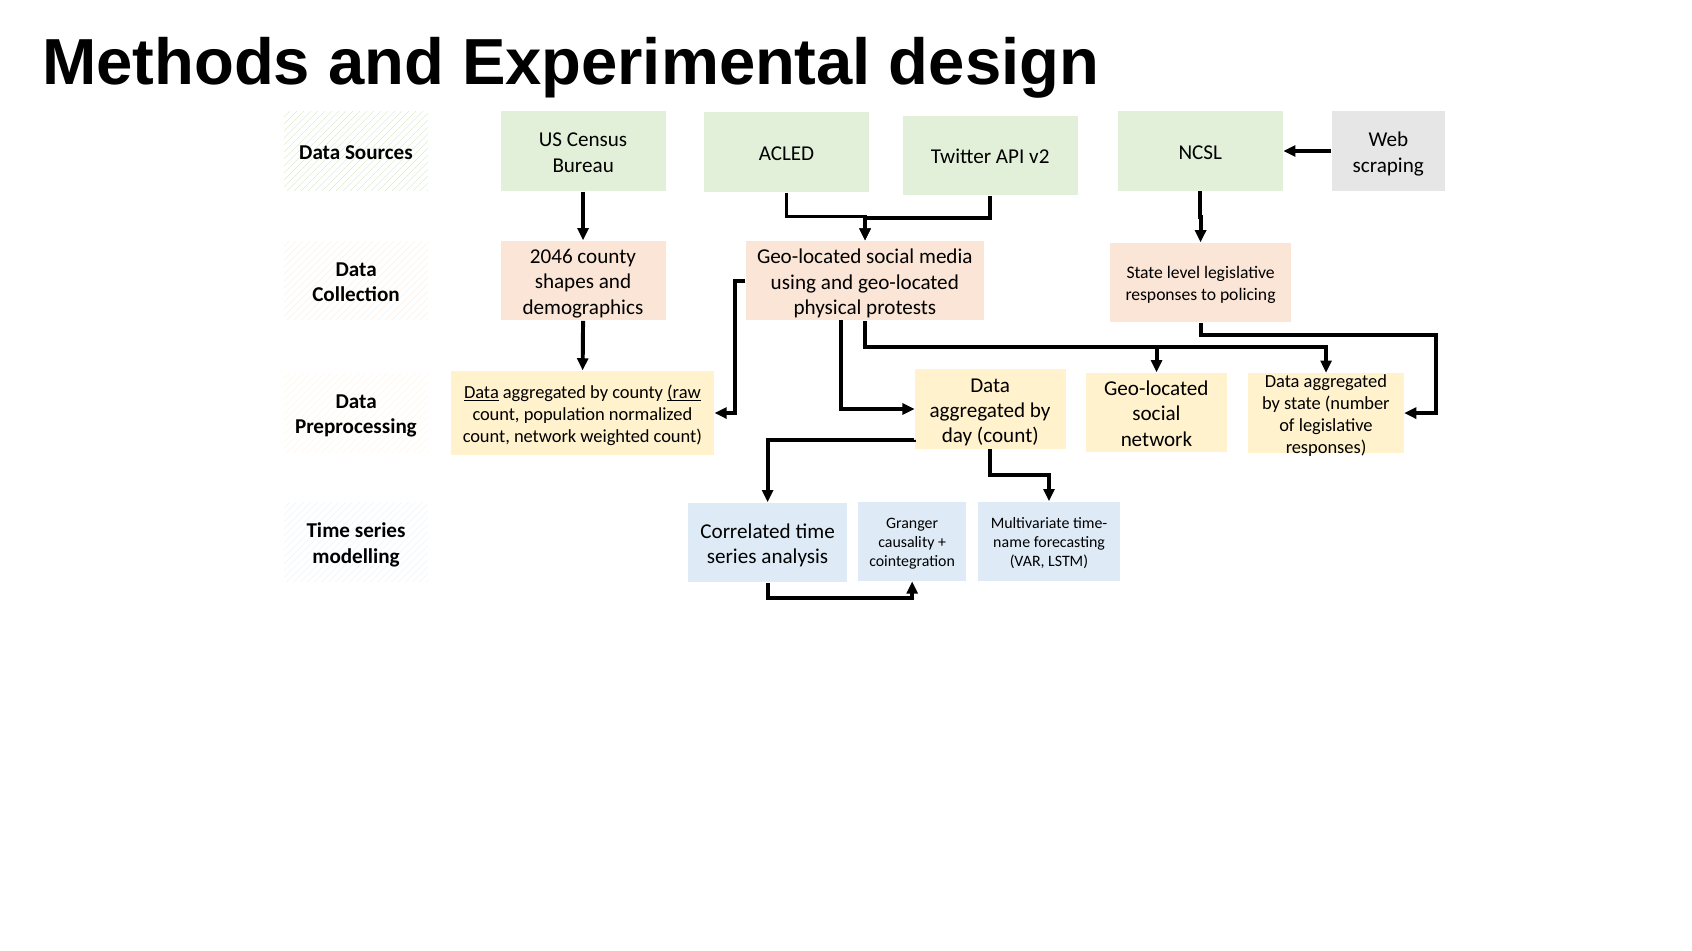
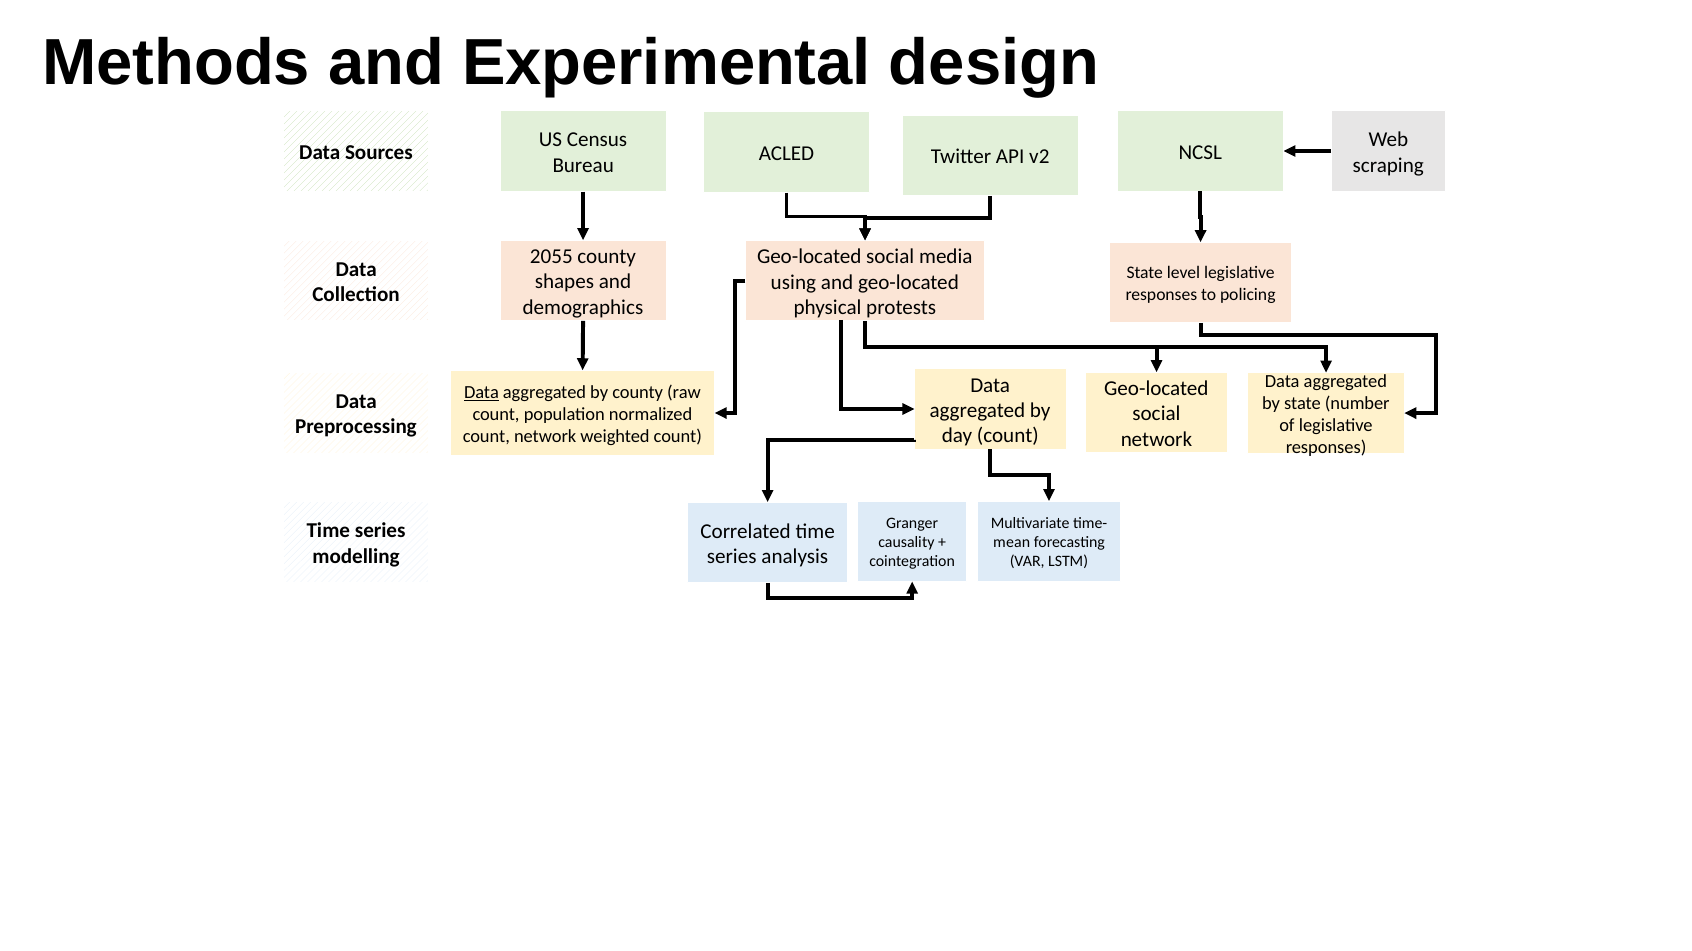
2046: 2046 -> 2055
raw underline: present -> none
name: name -> mean
